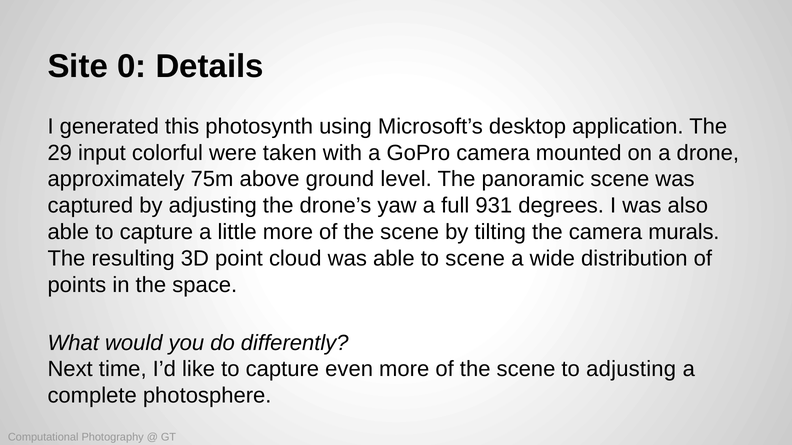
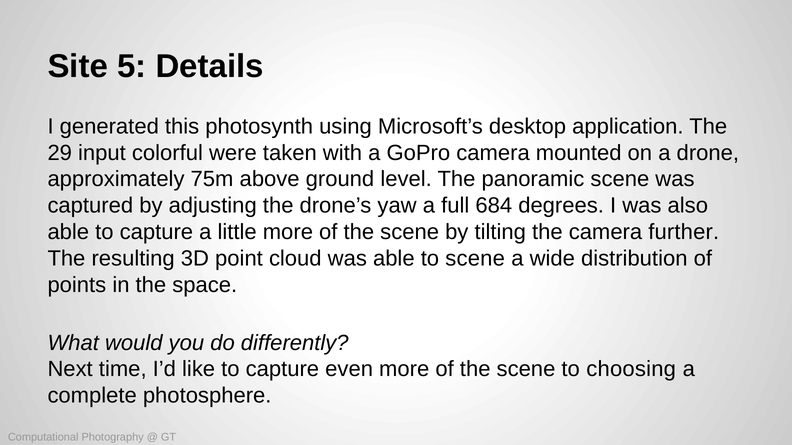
0: 0 -> 5
931: 931 -> 684
murals: murals -> further
to adjusting: adjusting -> choosing
